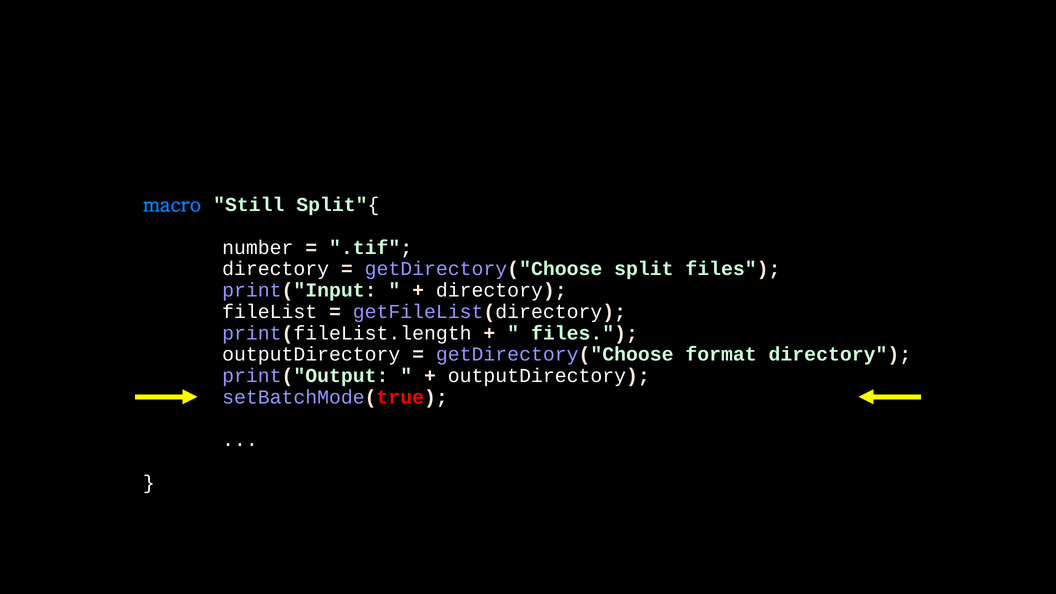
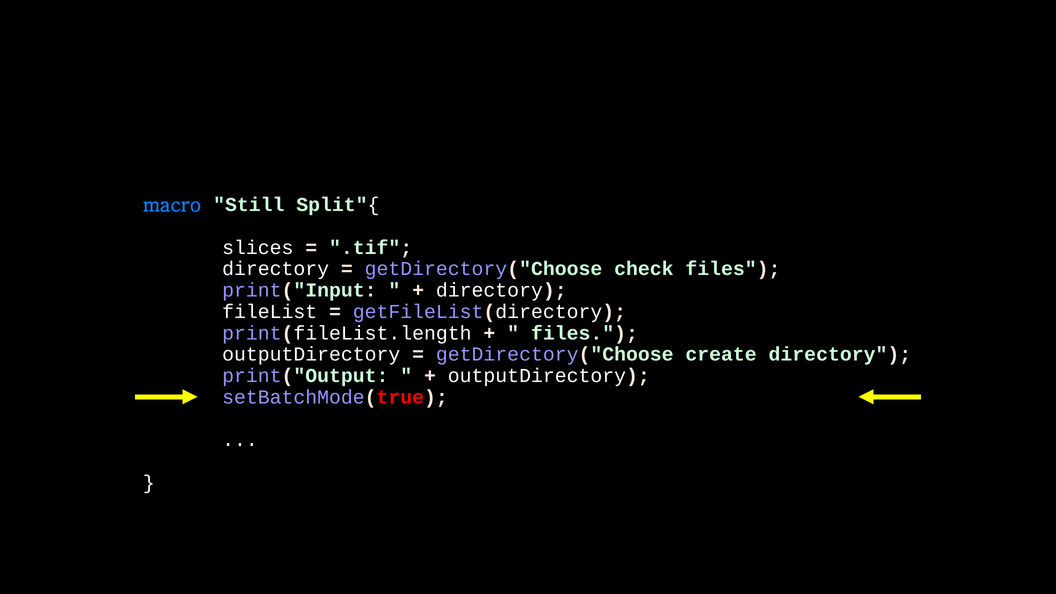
number: number -> slices
split: split -> check
format: format -> create
